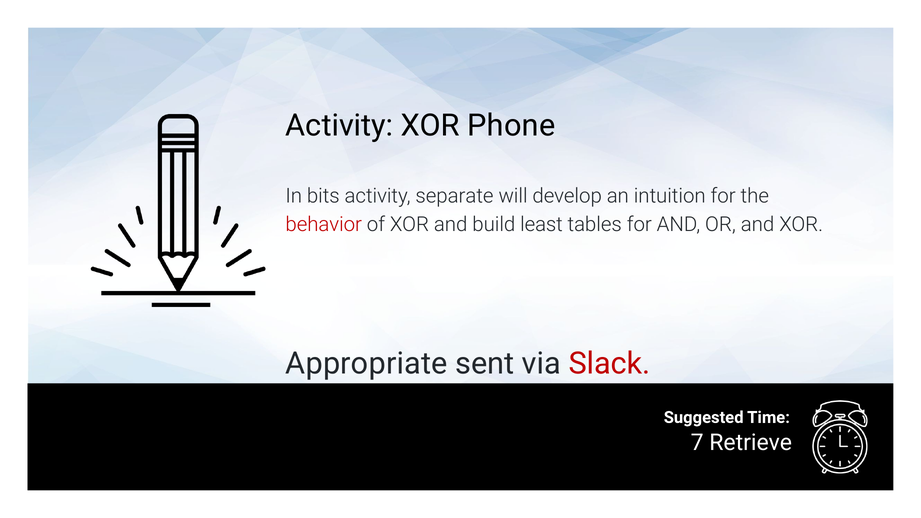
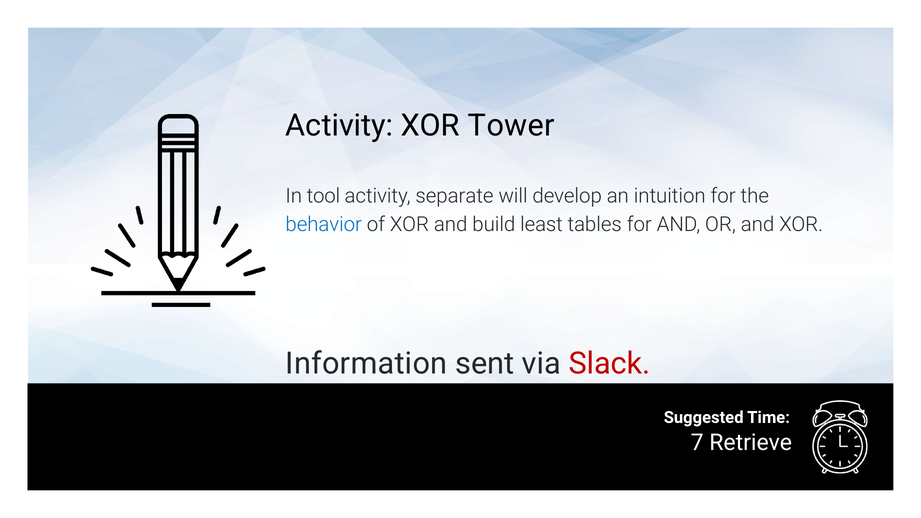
Phone: Phone -> Tower
bits: bits -> tool
behavior colour: red -> blue
Appropriate: Appropriate -> Information
